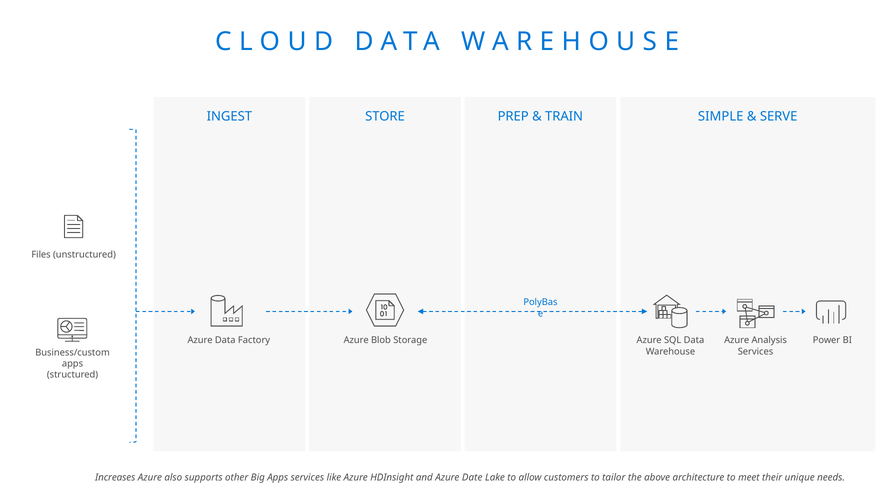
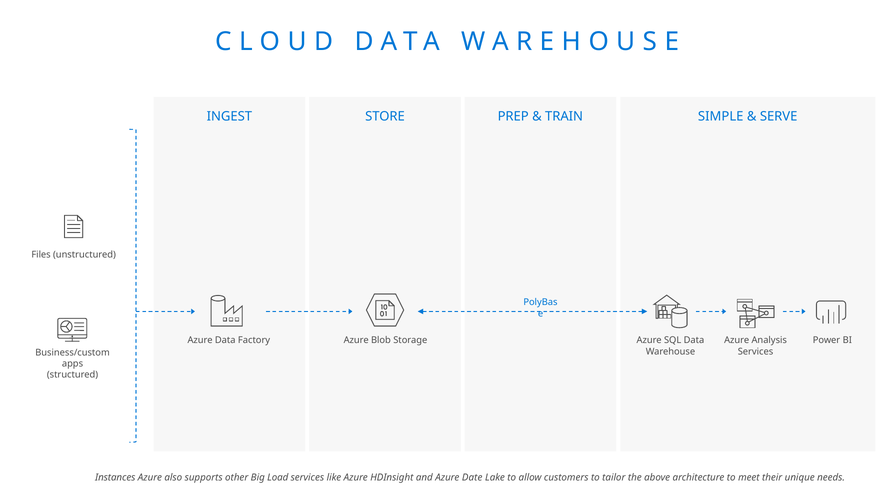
Increases: Increases -> Instances
Big Apps: Apps -> Load
